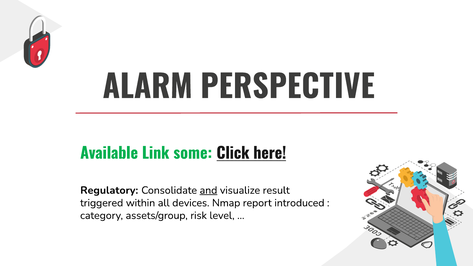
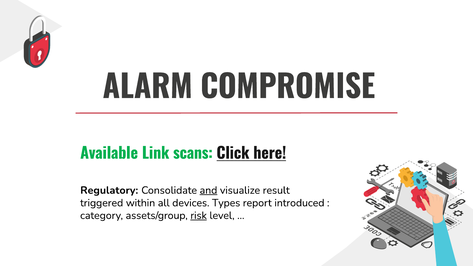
PERSPECTIVE: PERSPECTIVE -> COMPROMISE
some: some -> scans
Nmap: Nmap -> Types
risk underline: none -> present
